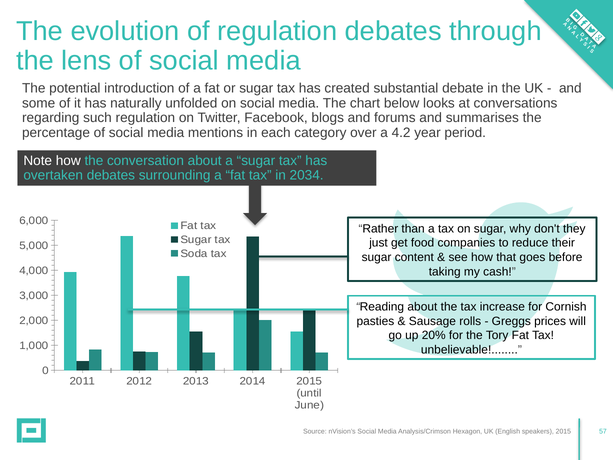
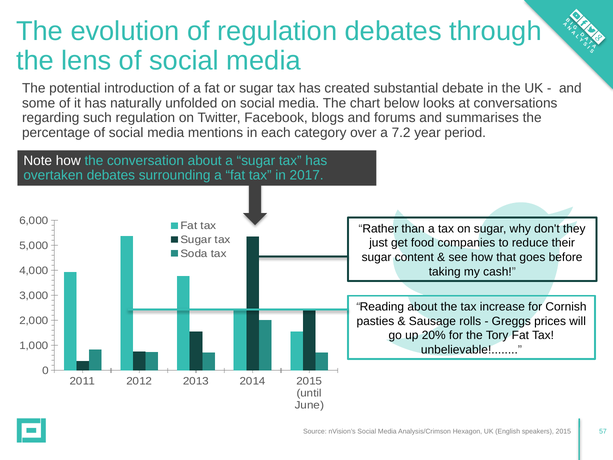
4.2: 4.2 -> 7.2
2034: 2034 -> 2017
